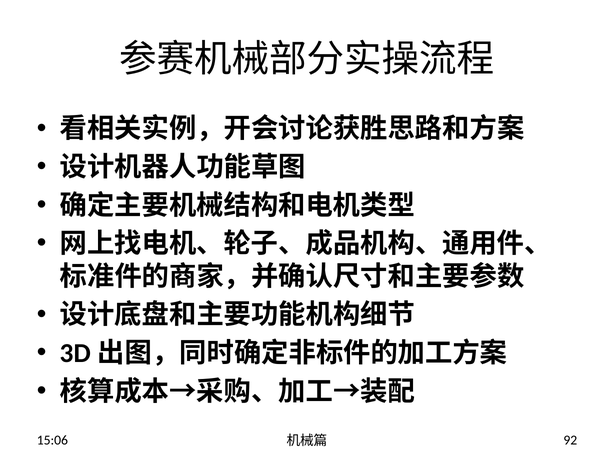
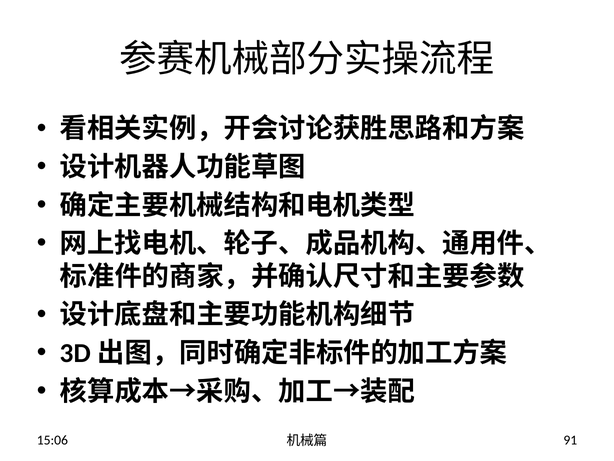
92: 92 -> 91
